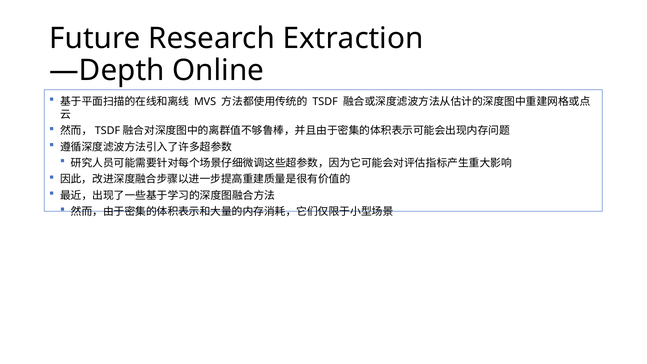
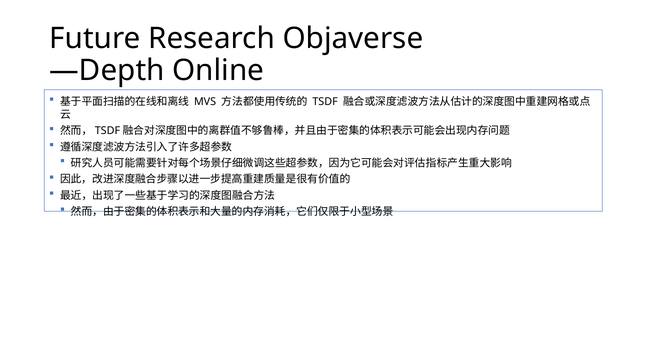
Extraction: Extraction -> Objaverse
